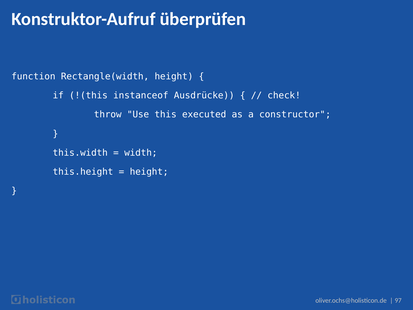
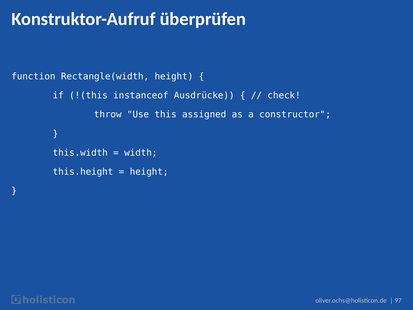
executed: executed -> assigned
